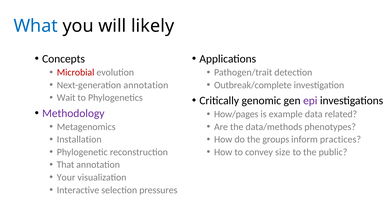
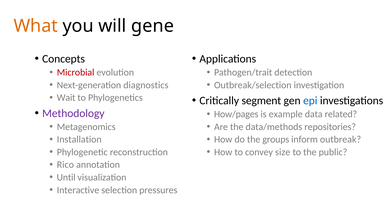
What colour: blue -> orange
likely: likely -> gene
Next-generation annotation: annotation -> diagnostics
Outbreak/complete: Outbreak/complete -> Outbreak/selection
genomic: genomic -> segment
epi colour: purple -> blue
phenotypes: phenotypes -> repositories
practices: practices -> outbreak
That: That -> Rico
Your: Your -> Until
